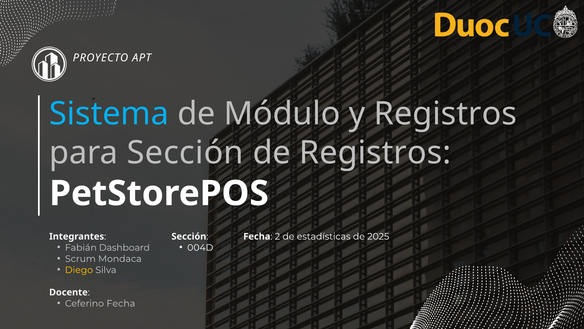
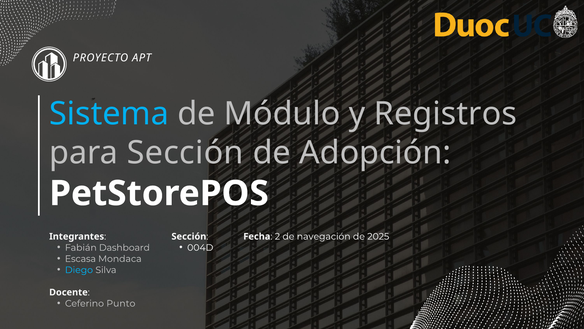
de Registros: Registros -> Adopción
estadísticas: estadísticas -> navegación
Scrum: Scrum -> Escasa
Diego colour: yellow -> light blue
Ceferino Fecha: Fecha -> Punto
